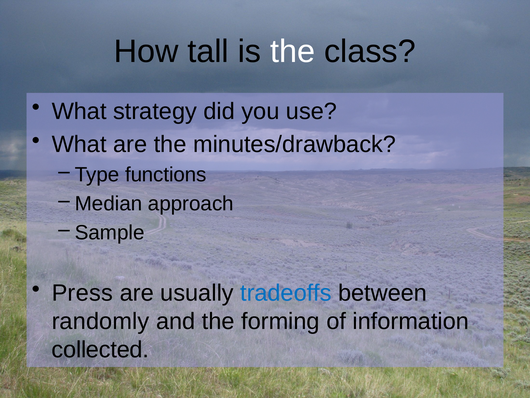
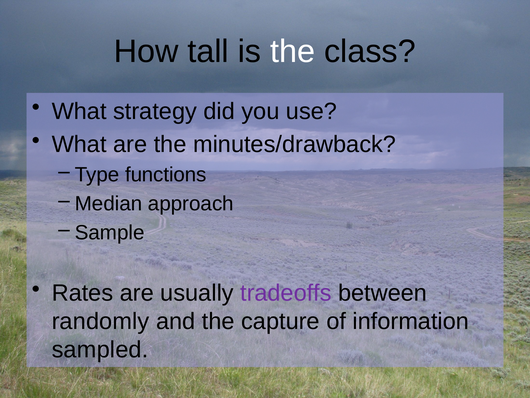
Press: Press -> Rates
tradeoffs colour: blue -> purple
forming: forming -> capture
collected: collected -> sampled
